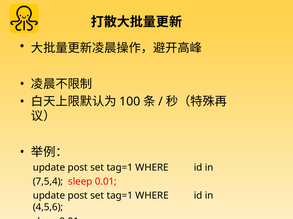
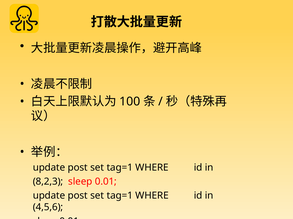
7,5,4: 7,5,4 -> 8,2,3
